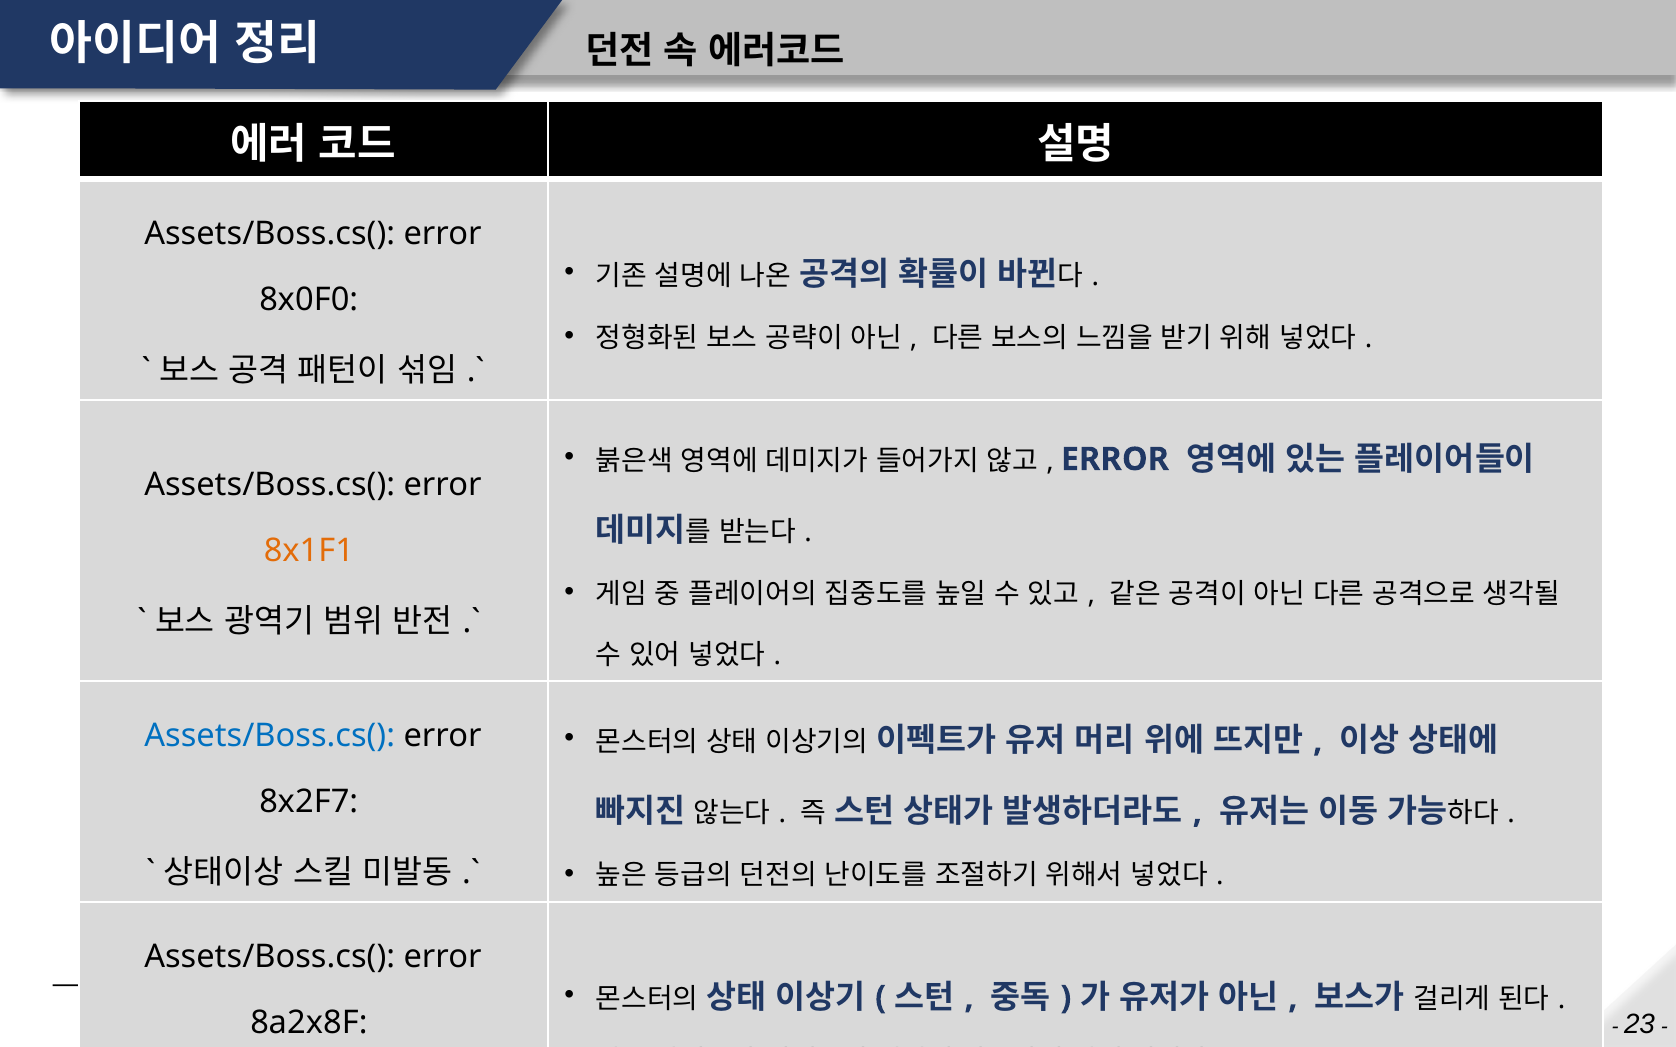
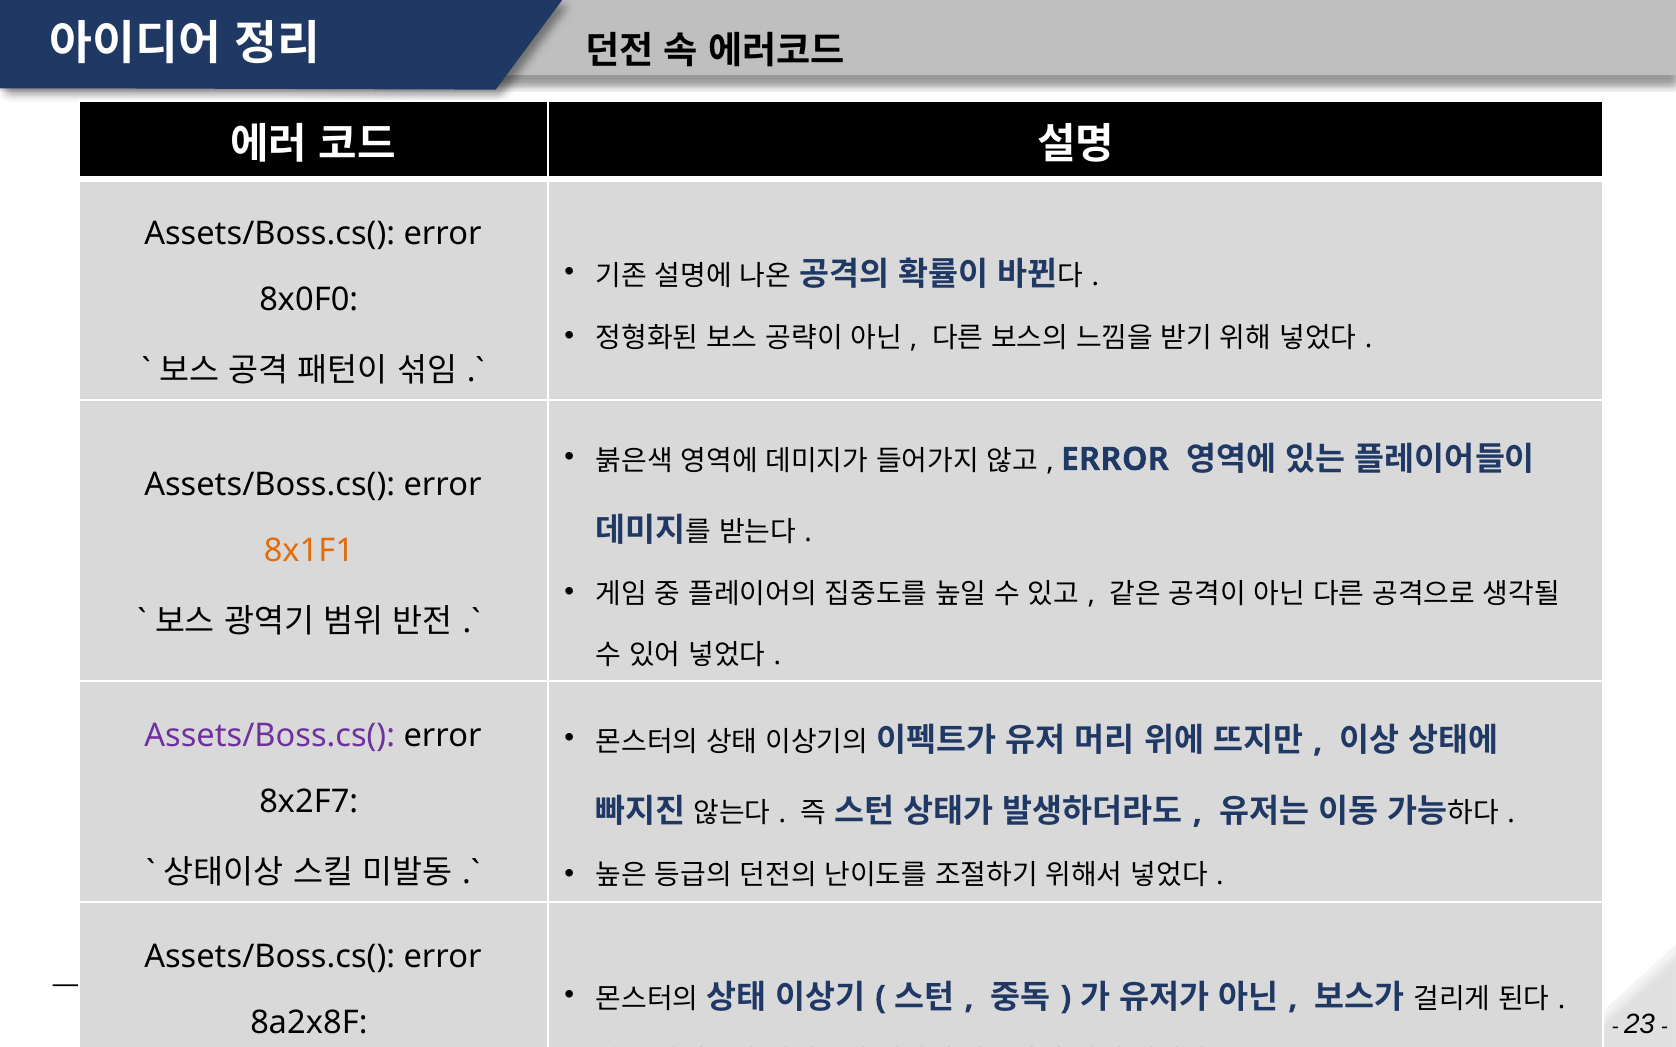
Assets/Boss.cs( at (270, 736) colour: blue -> purple
